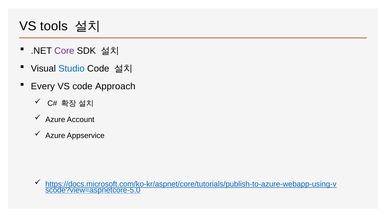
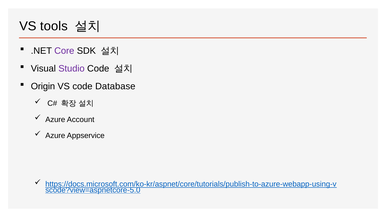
Studio colour: blue -> purple
Every: Every -> Origin
Approach: Approach -> Database
